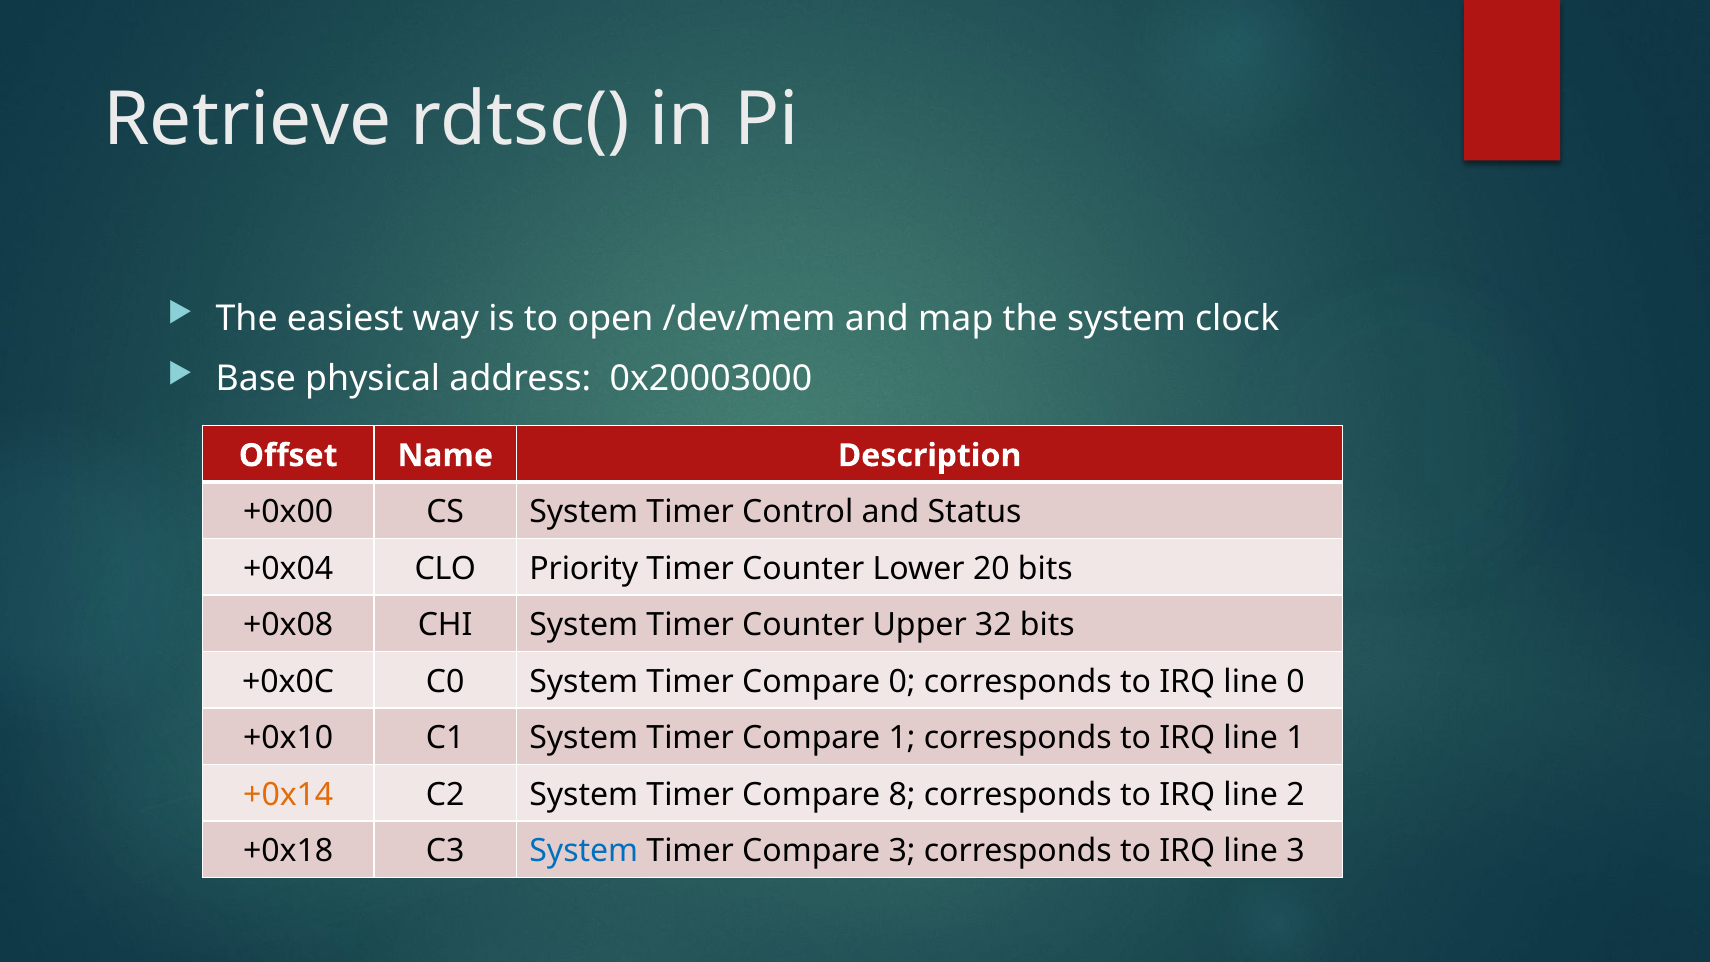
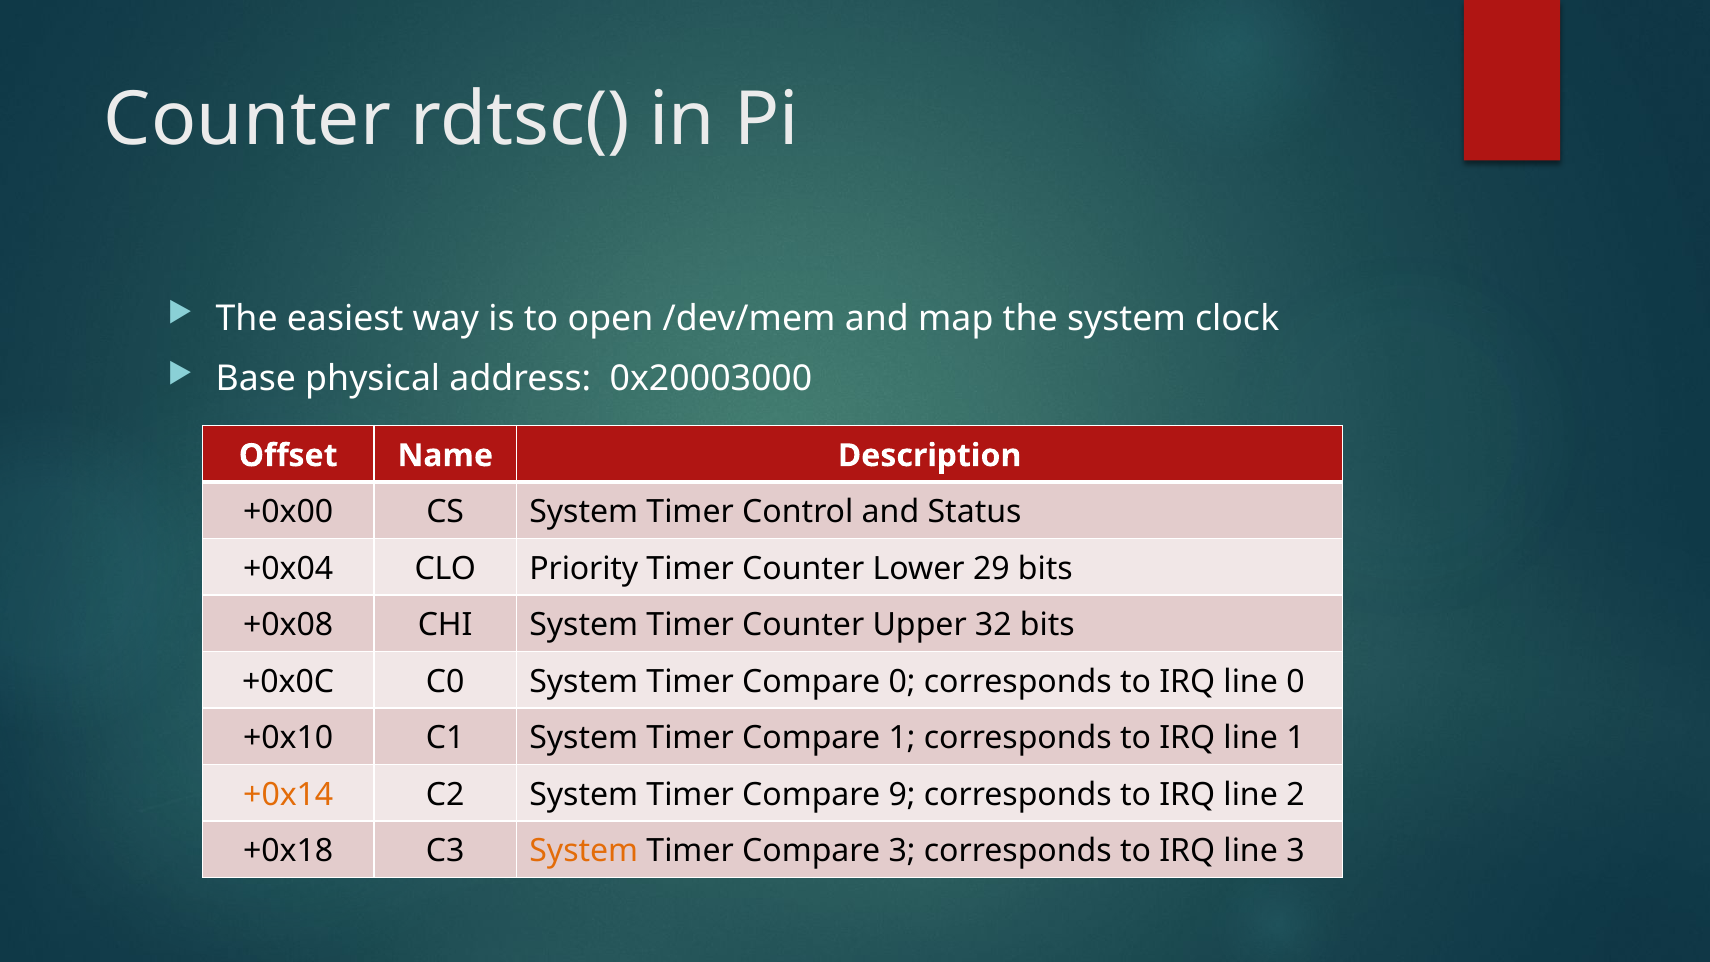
Retrieve at (248, 120): Retrieve -> Counter
20: 20 -> 29
8: 8 -> 9
System at (584, 851) colour: blue -> orange
